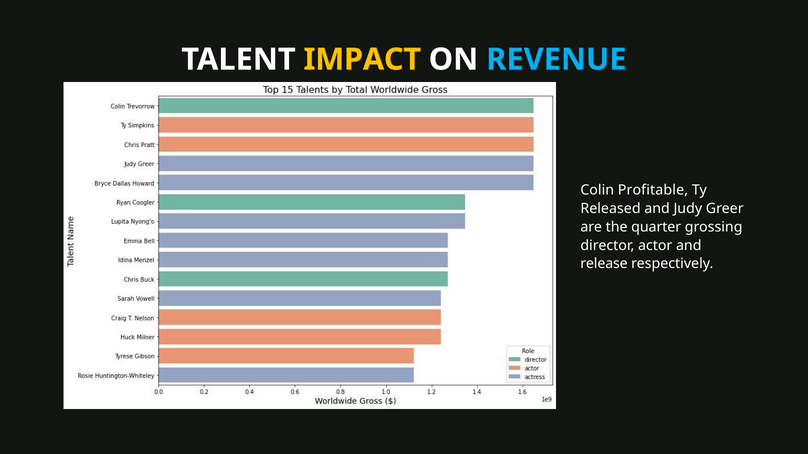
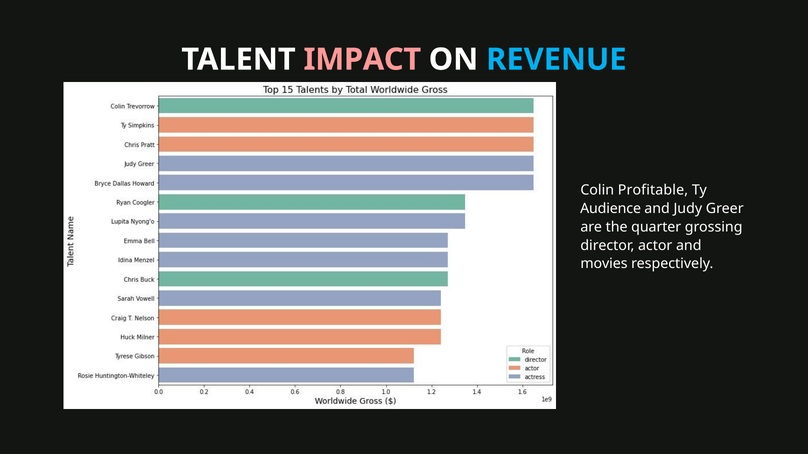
IMPACT colour: yellow -> pink
Released: Released -> Audience
release: release -> movies
